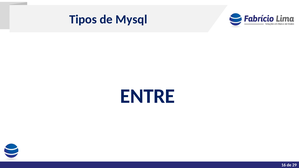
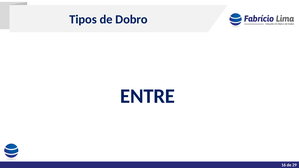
Mysql: Mysql -> Dobro
